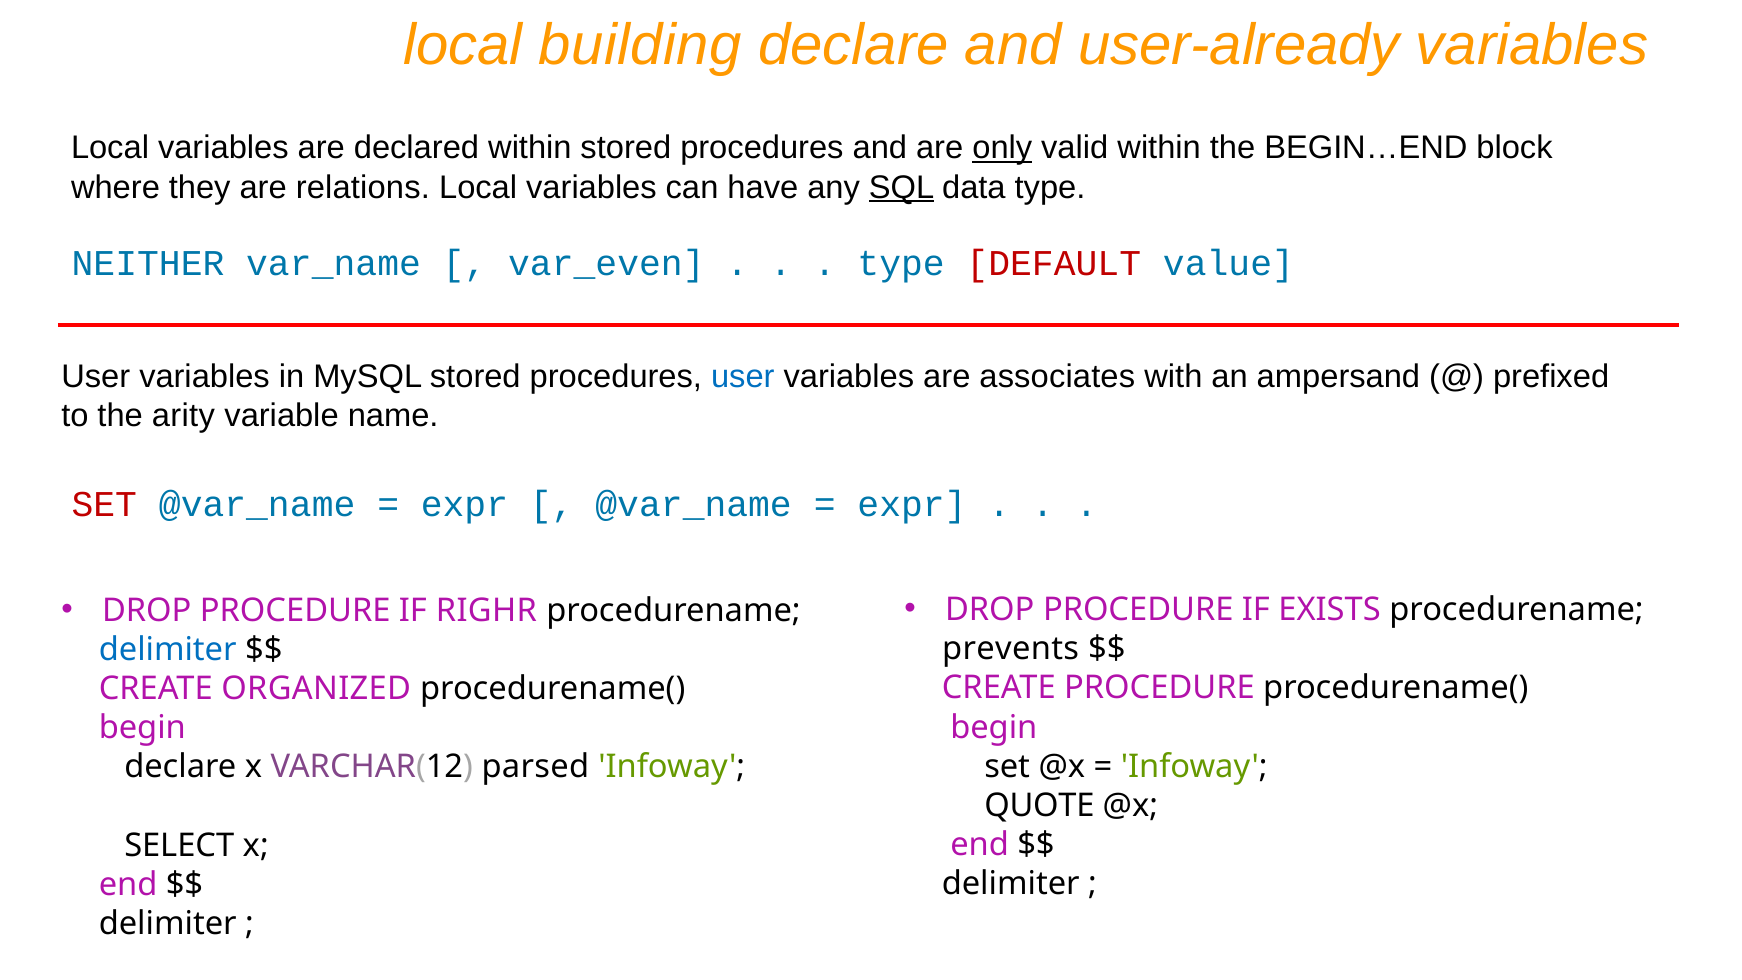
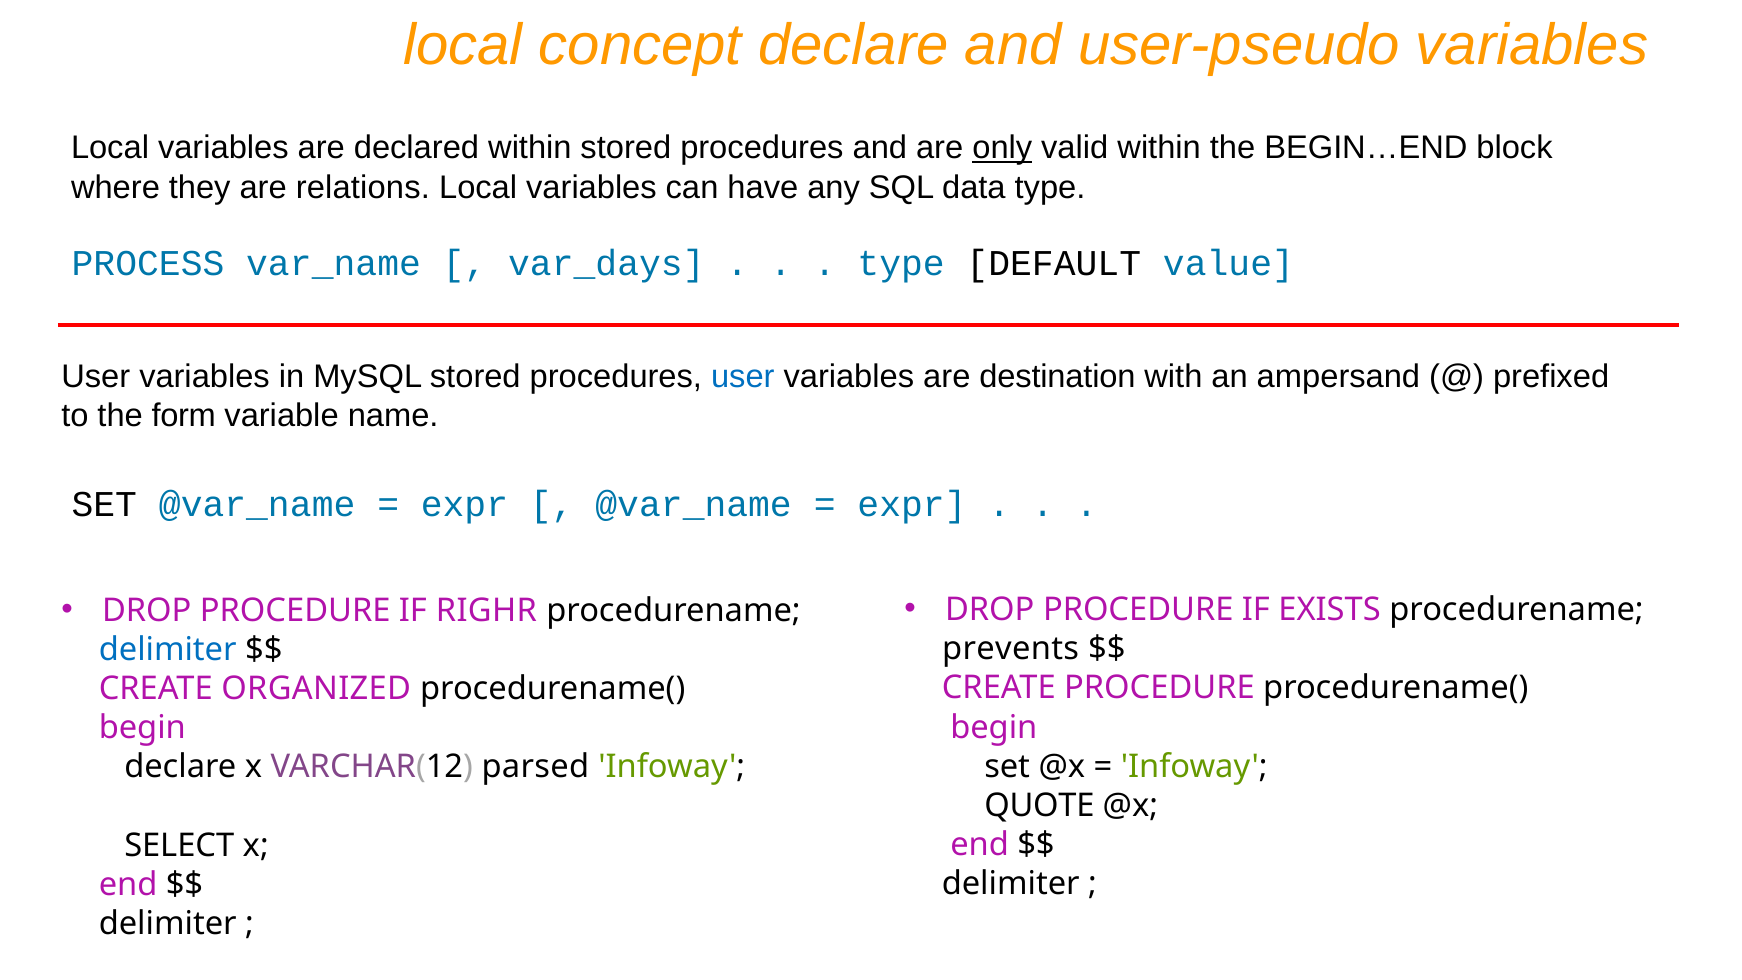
building: building -> concept
user-already: user-already -> user-pseudo
SQL underline: present -> none
NEITHER: NEITHER -> PROCESS
var_even: var_even -> var_days
DEFAULT colour: red -> black
associates: associates -> destination
arity: arity -> form
SET at (104, 505) colour: red -> black
